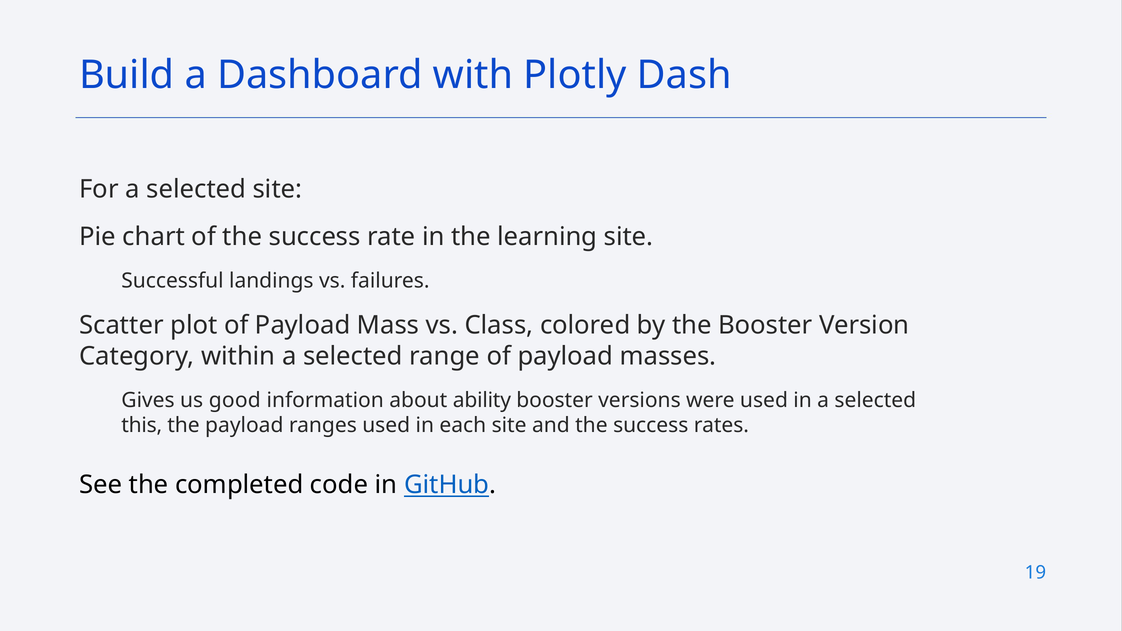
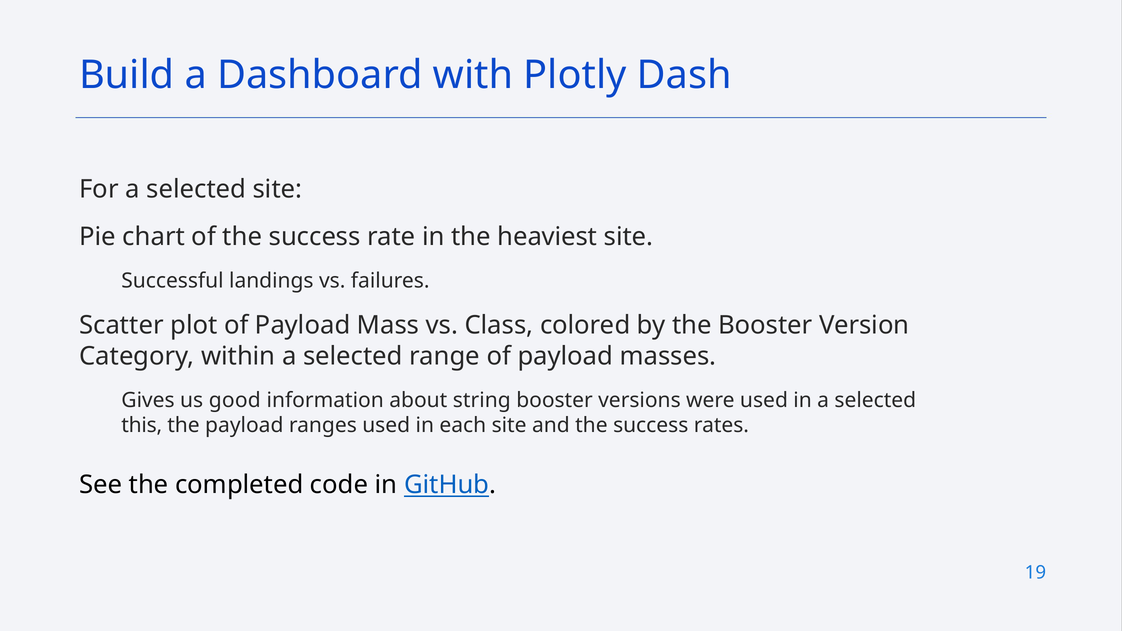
learning: learning -> heaviest
ability: ability -> string
